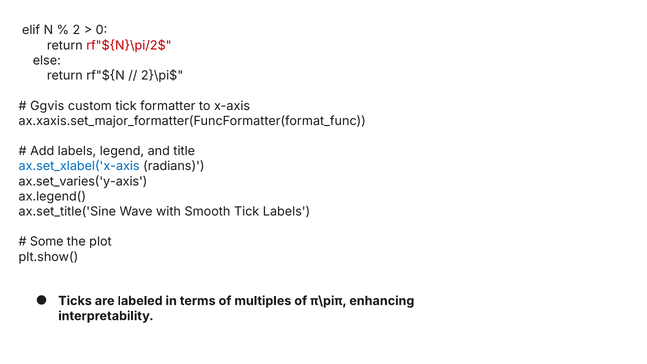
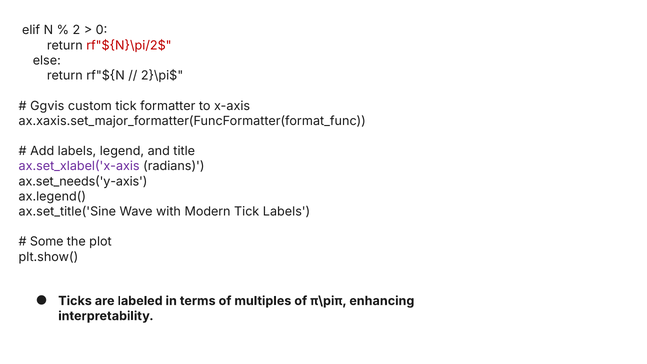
ax.set_xlabel('x-axis colour: blue -> purple
ax.set_varies('y-axis: ax.set_varies('y-axis -> ax.set_needs('y-axis
Smooth: Smooth -> Modern
